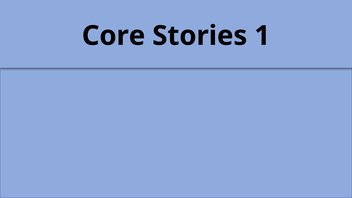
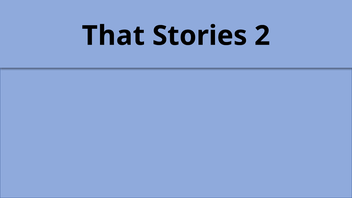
Core: Core -> That
1: 1 -> 2
